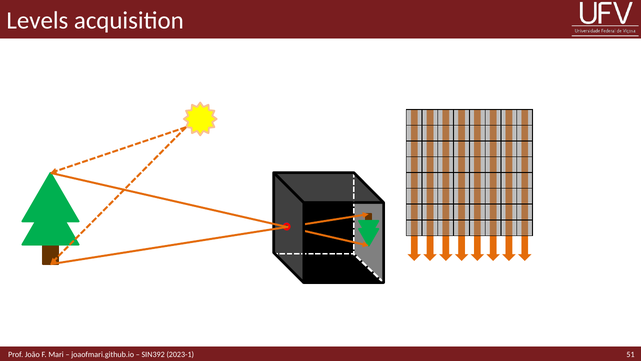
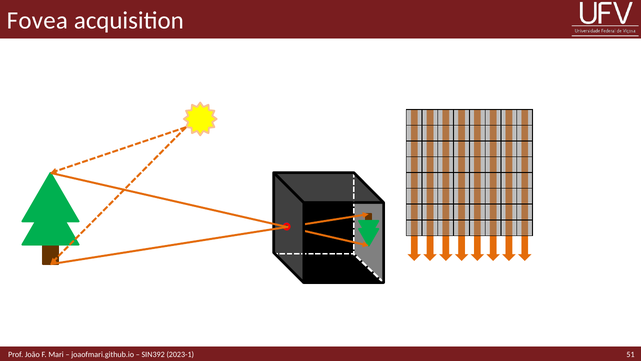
Levels: Levels -> Fovea
